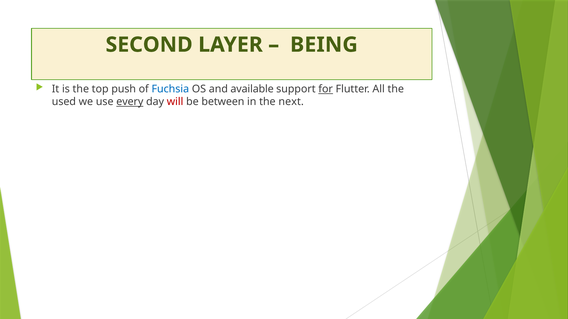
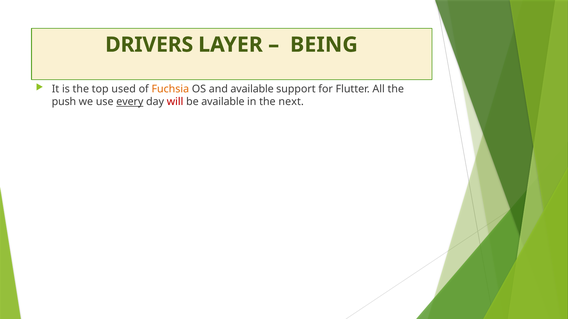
SECOND: SECOND -> DRIVERS
push: push -> used
Fuchsia colour: blue -> orange
for underline: present -> none
used: used -> push
be between: between -> available
